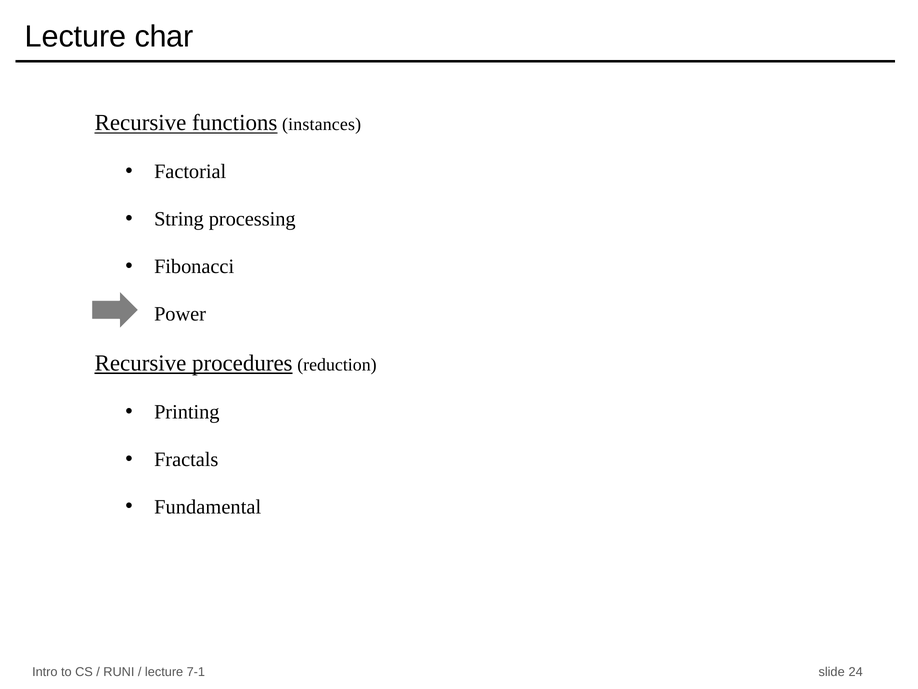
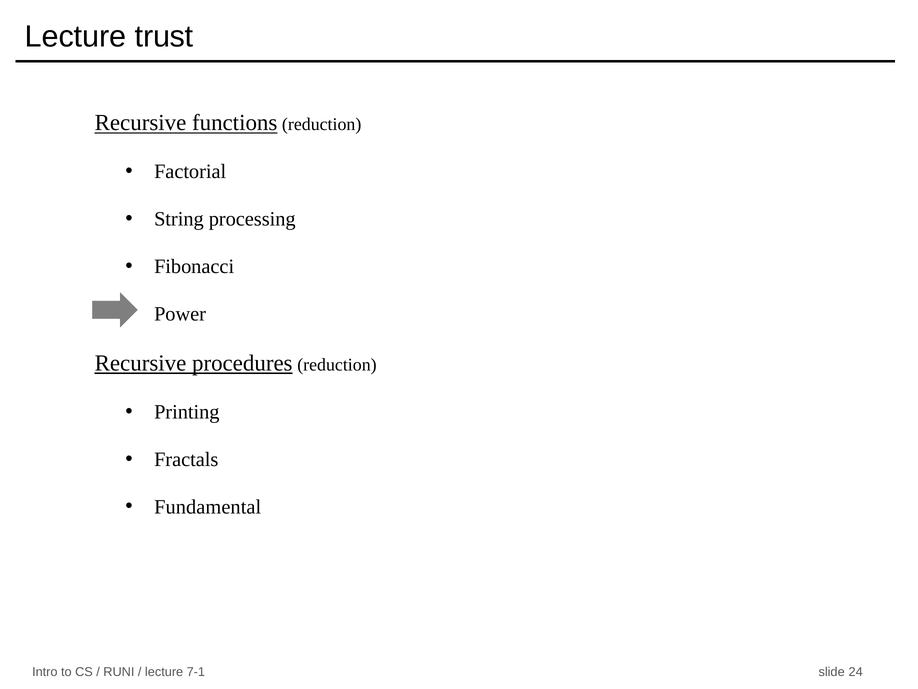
char: char -> trust
functions instances: instances -> reduction
